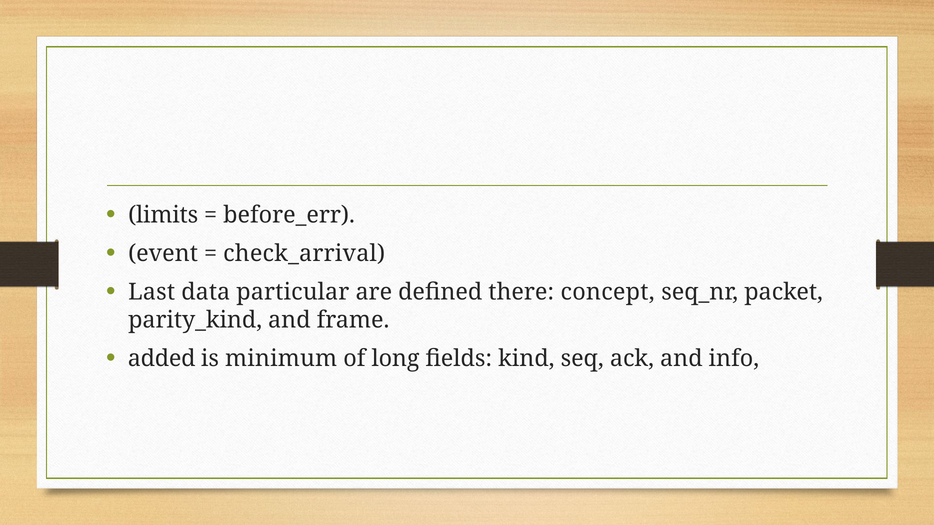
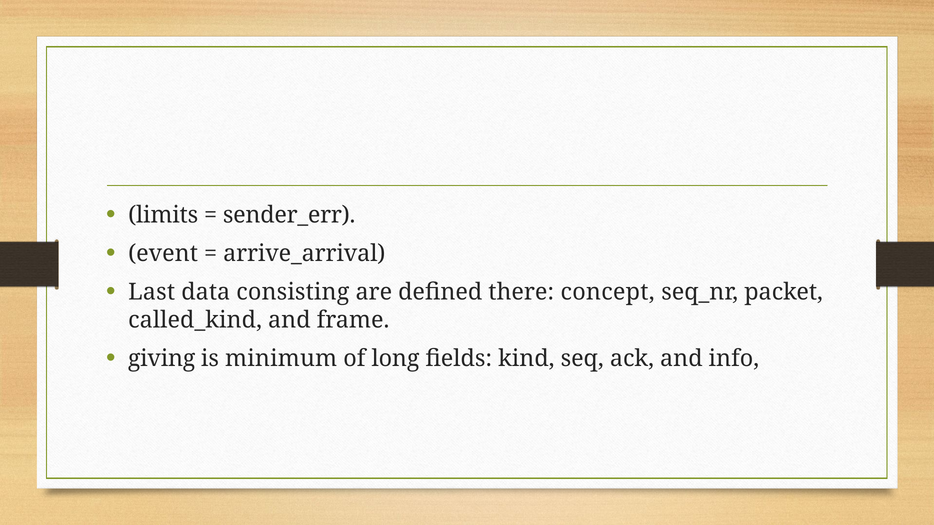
before_err: before_err -> sender_err
check_arrival: check_arrival -> arrive_arrival
particular: particular -> consisting
parity_kind: parity_kind -> called_kind
added: added -> giving
